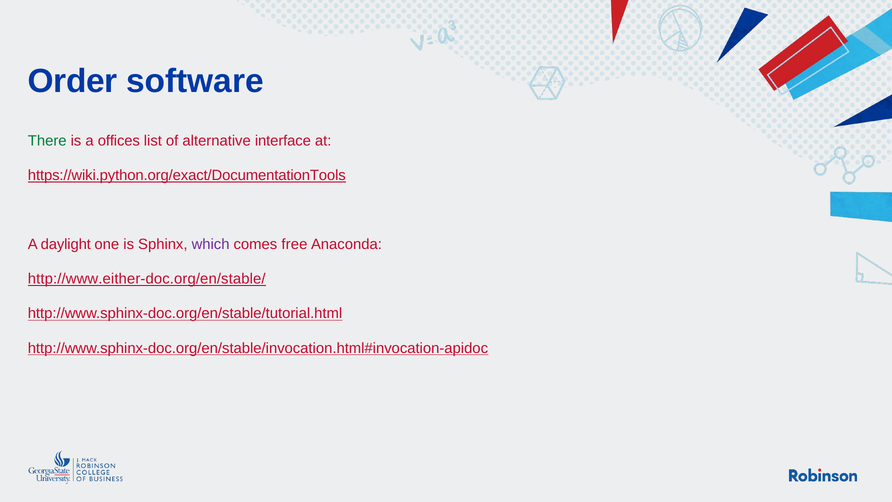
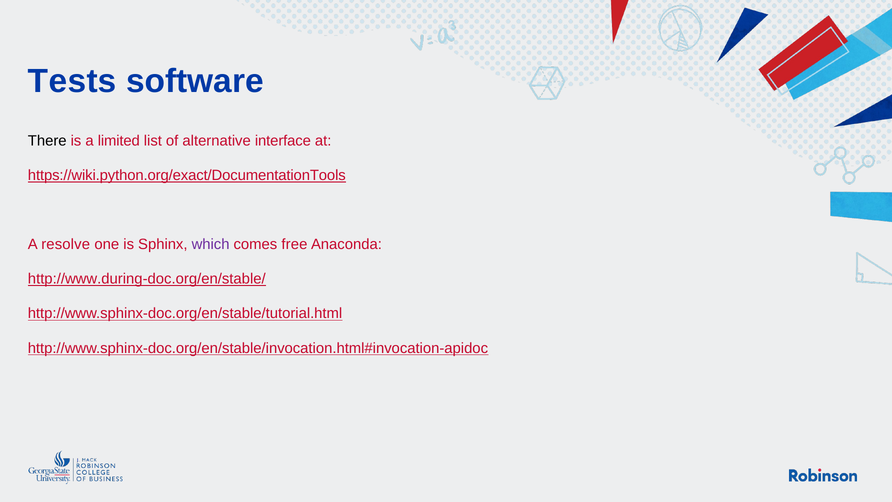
Order: Order -> Tests
There colour: green -> black
offices: offices -> limited
daylight: daylight -> resolve
http://www.either-doc.org/en/stable/: http://www.either-doc.org/en/stable/ -> http://www.during-doc.org/en/stable/
